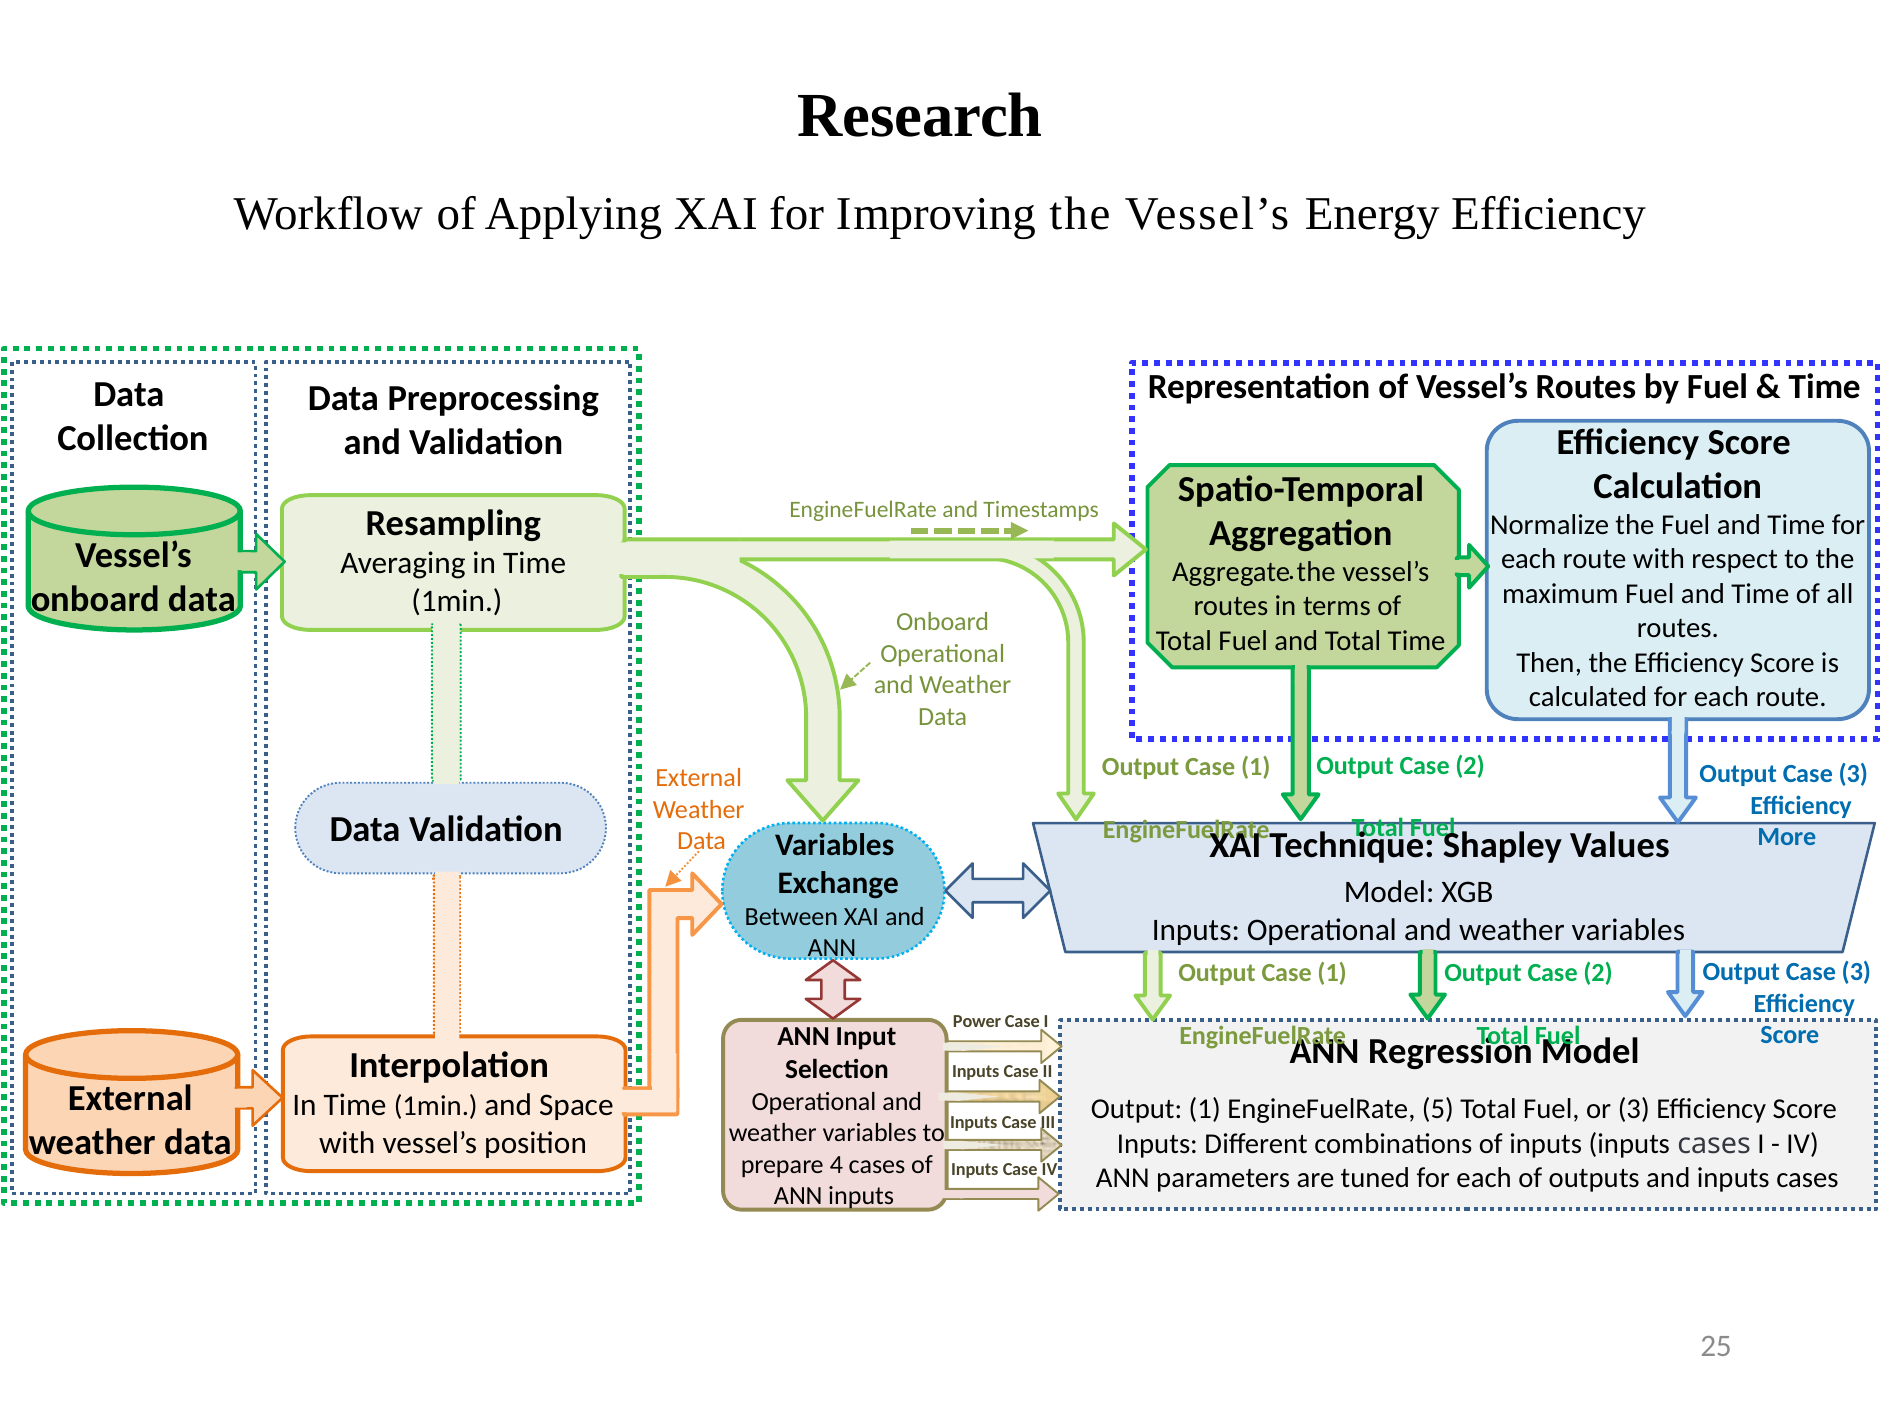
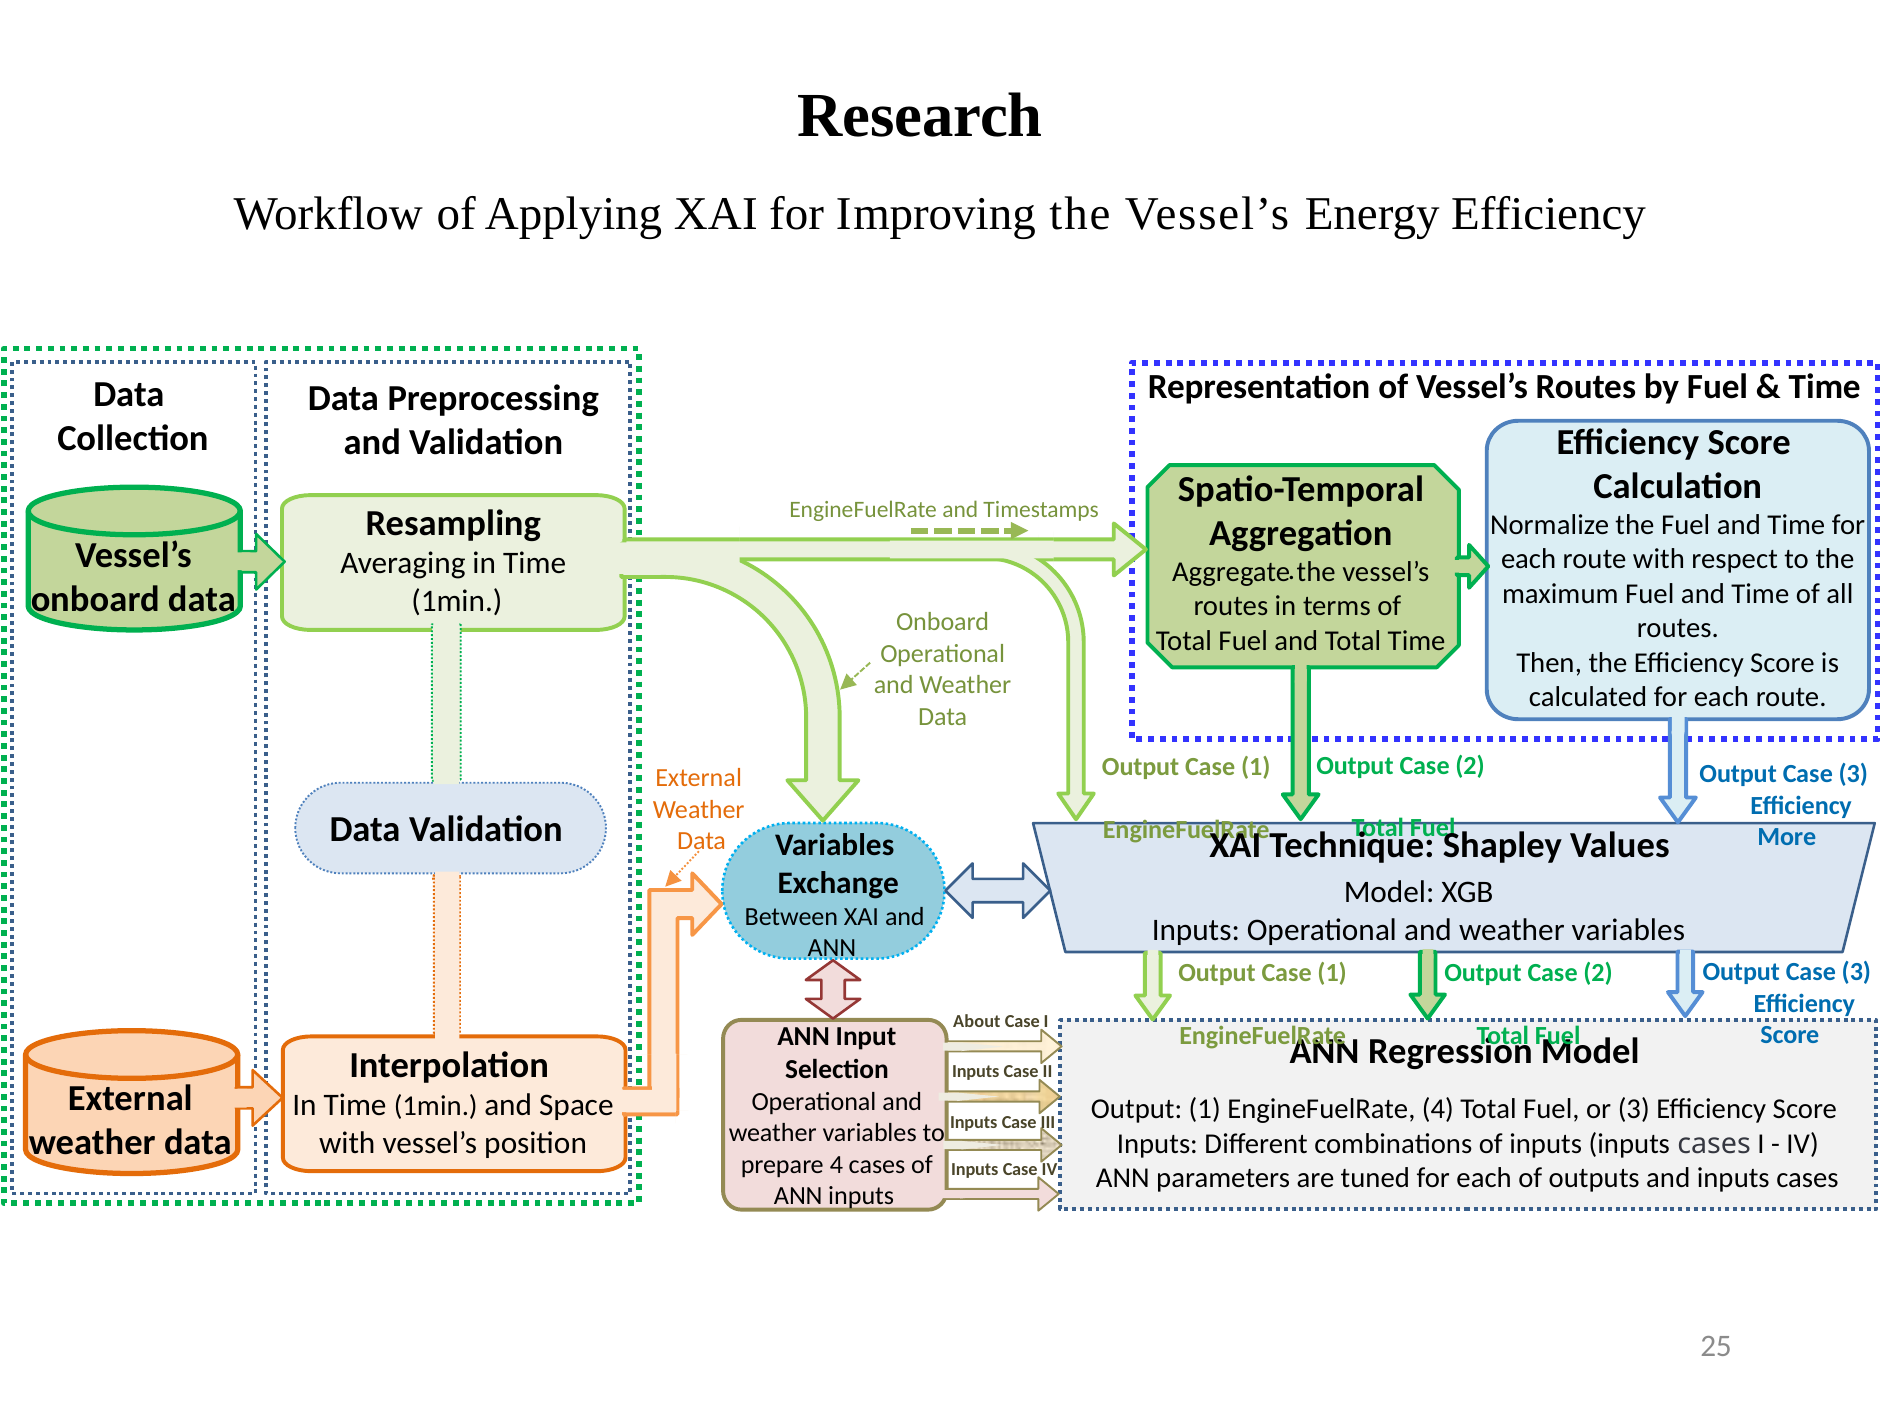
Power: Power -> About
EngineFuelRate 5: 5 -> 4
